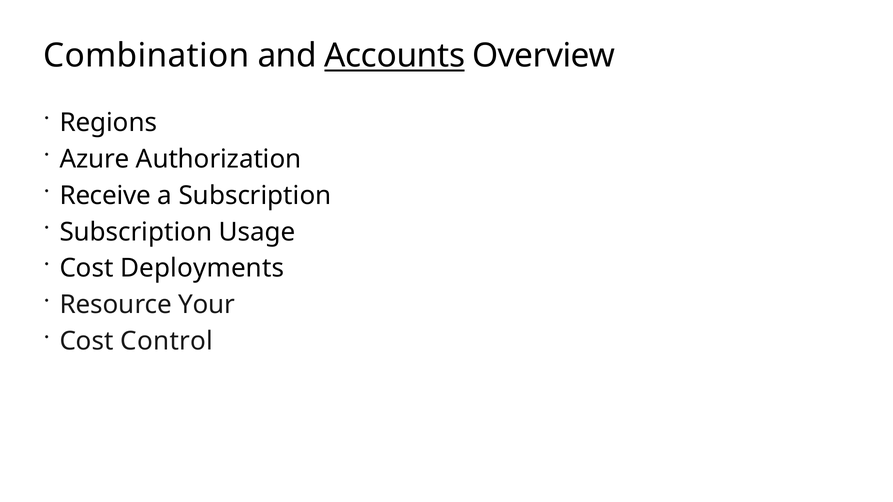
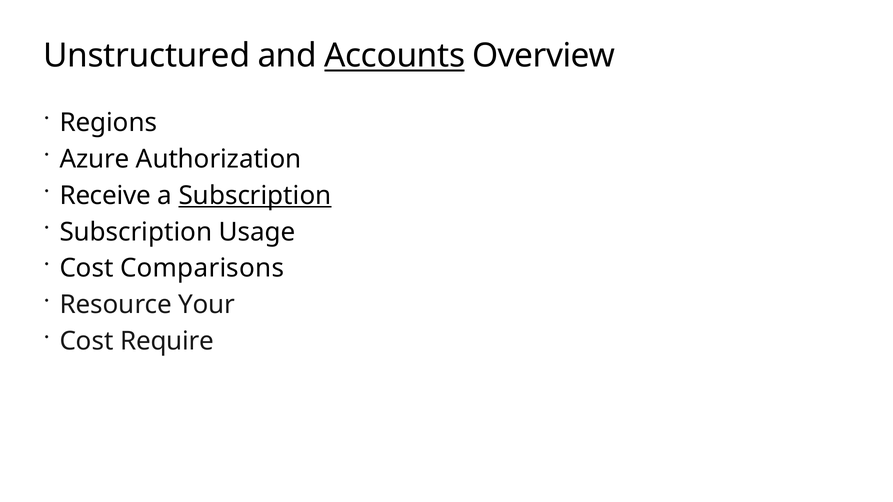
Combination: Combination -> Unstructured
Subscription at (255, 196) underline: none -> present
Deployments: Deployments -> Comparisons
Control: Control -> Require
